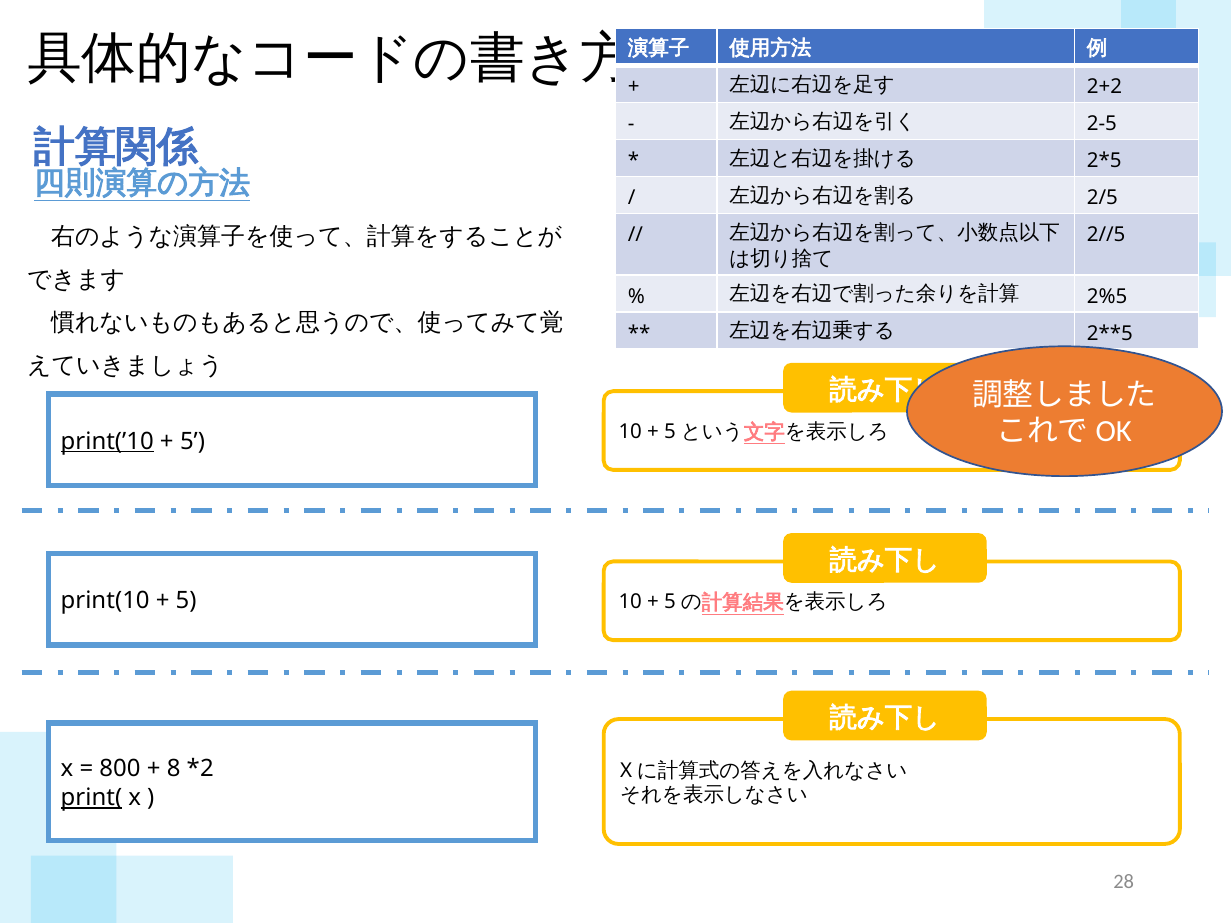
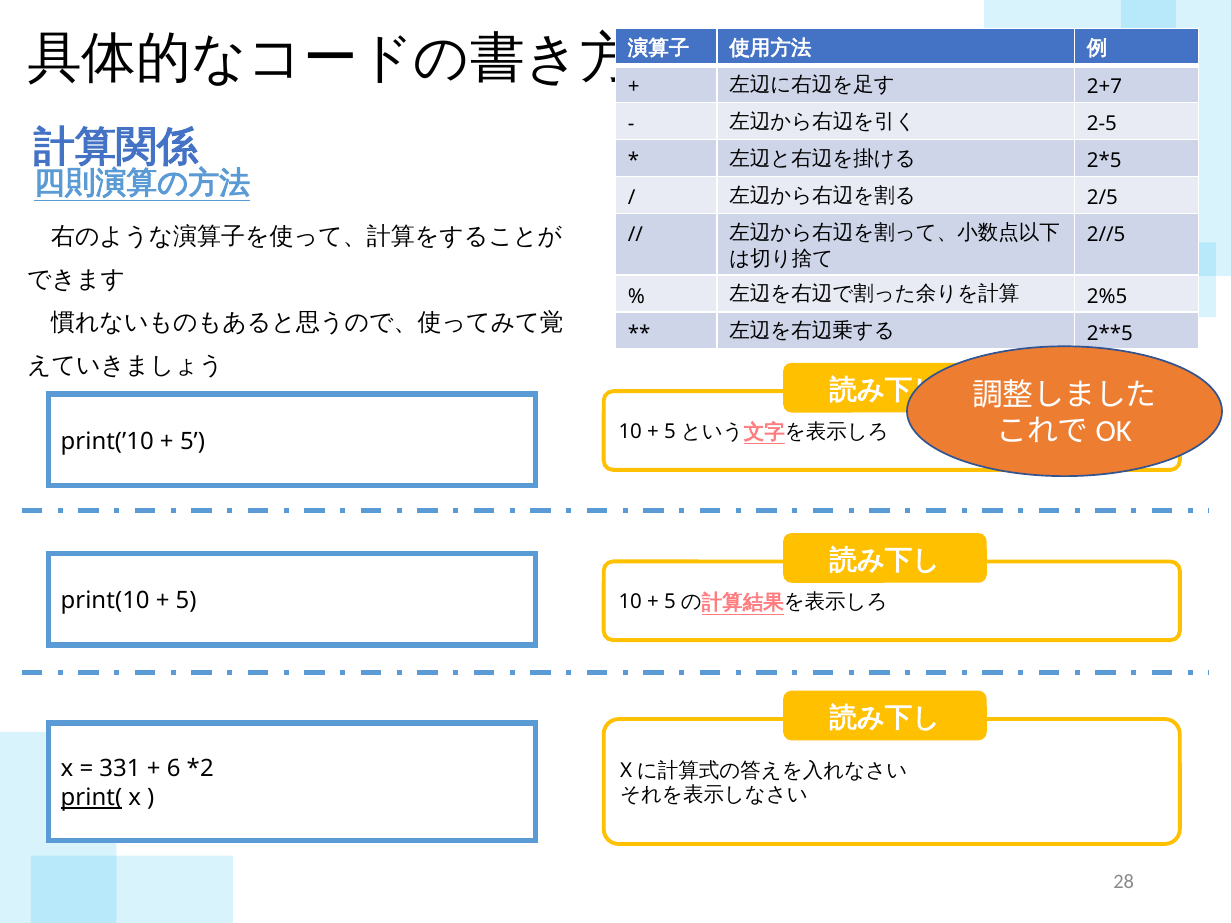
2+2: 2+2 -> 2+7
print(’10 underline: present -> none
800: 800 -> 331
8: 8 -> 6
